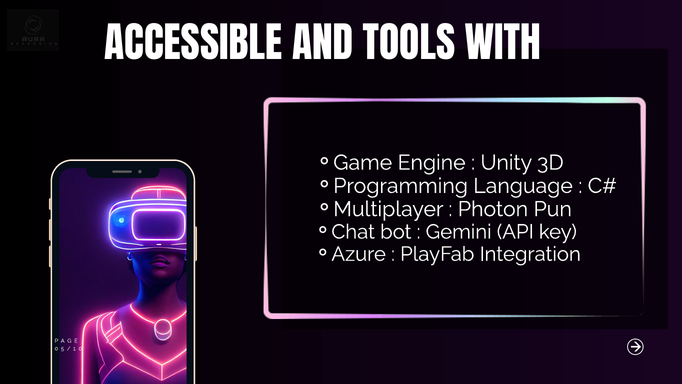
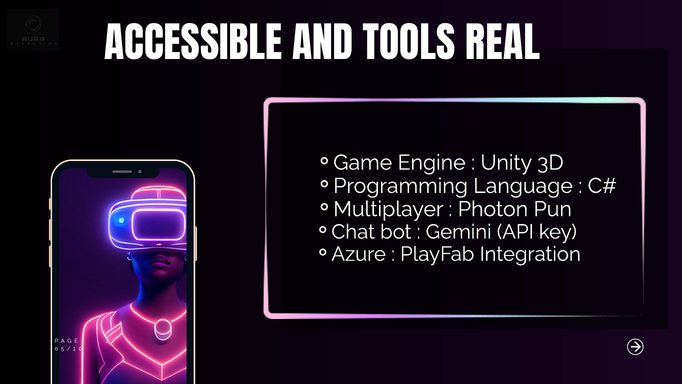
WITH: WITH -> REAL
